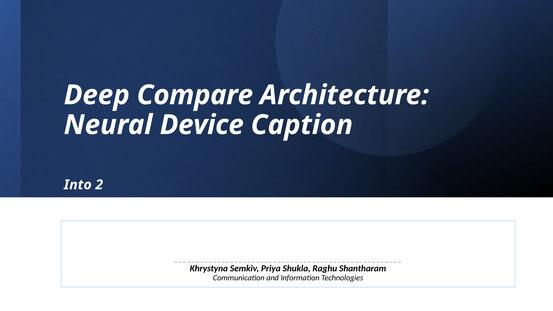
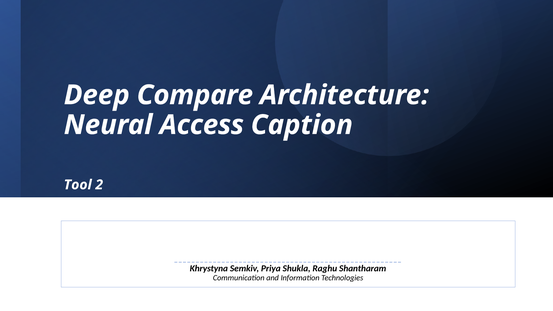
Device: Device -> Access
Into: Into -> Tool
